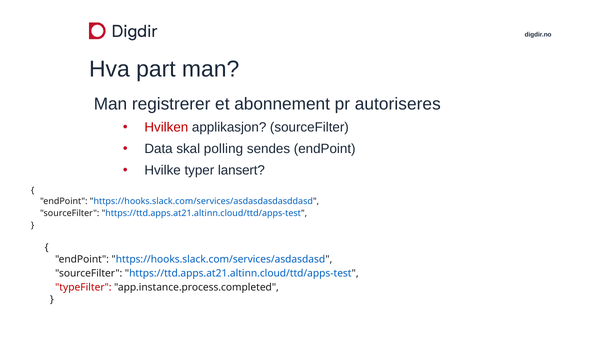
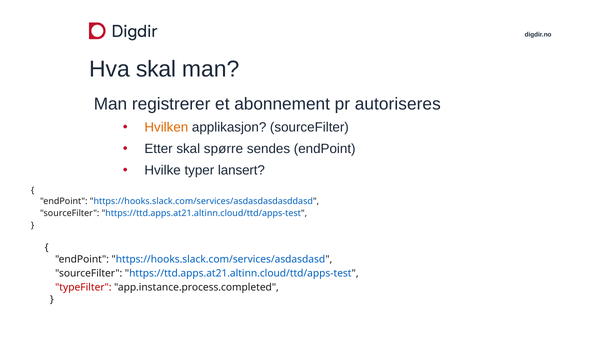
Hva part: part -> skal
Hvilken colour: red -> orange
Data: Data -> Etter
polling: polling -> spørre
